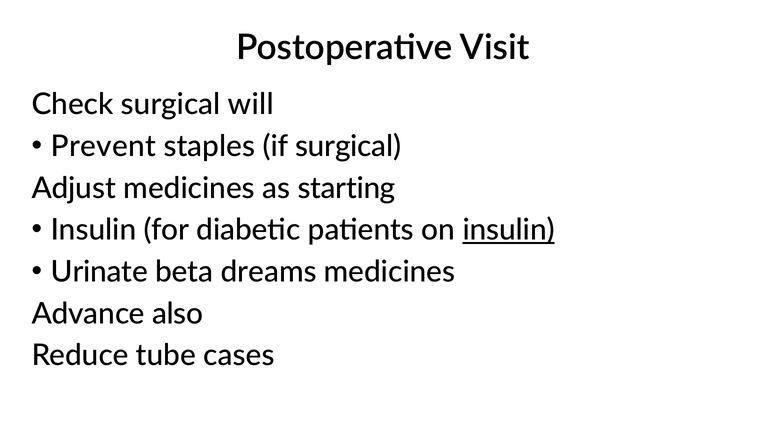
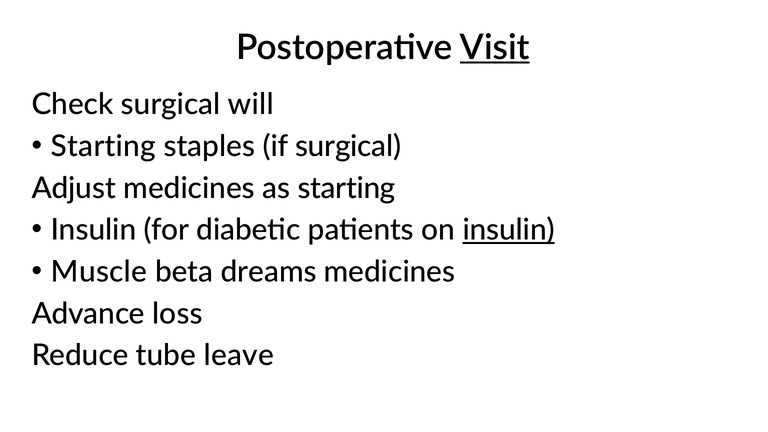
Visit underline: none -> present
Prevent at (103, 146): Prevent -> Starting
Urinate: Urinate -> Muscle
also: also -> loss
cases: cases -> leave
